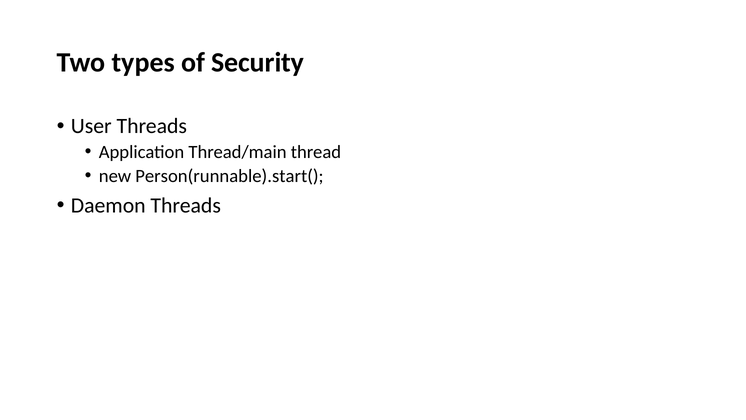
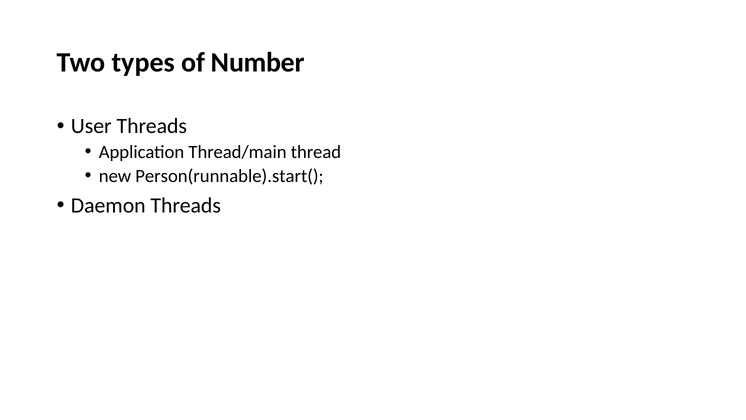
Security: Security -> Number
